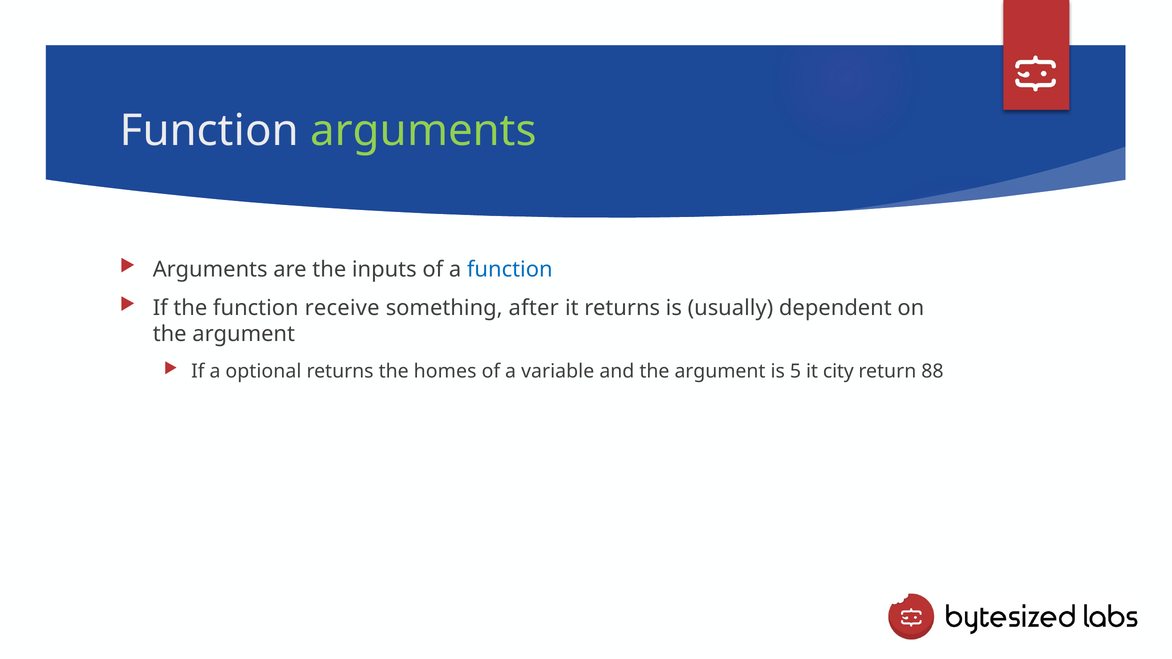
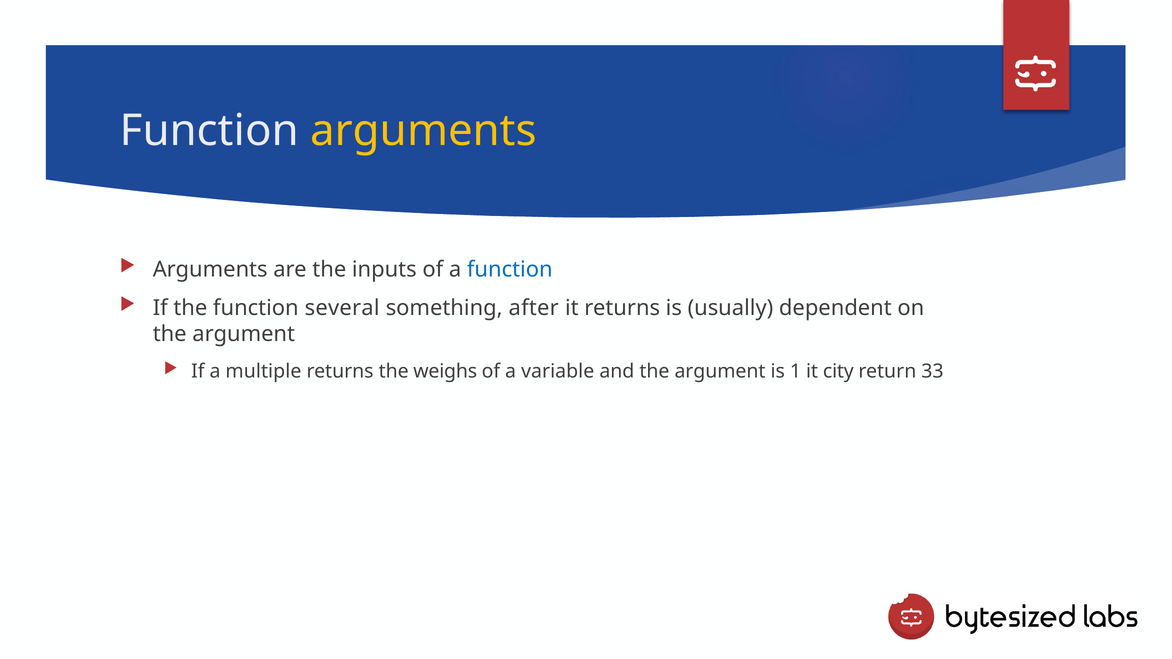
arguments at (424, 131) colour: light green -> yellow
receive: receive -> several
optional: optional -> multiple
homes: homes -> weighs
5: 5 -> 1
88: 88 -> 33
